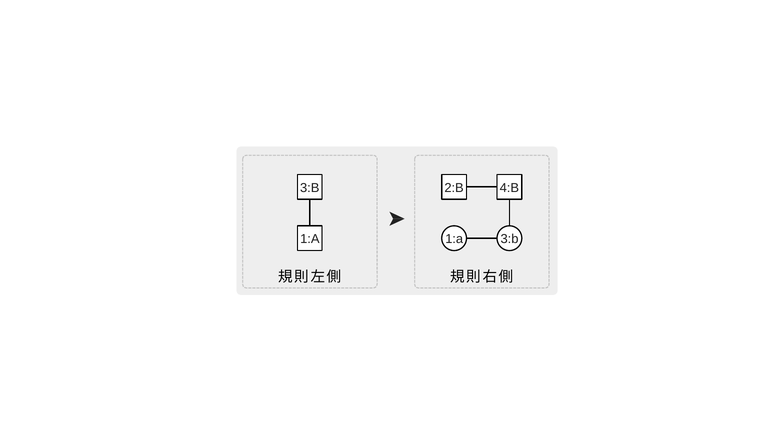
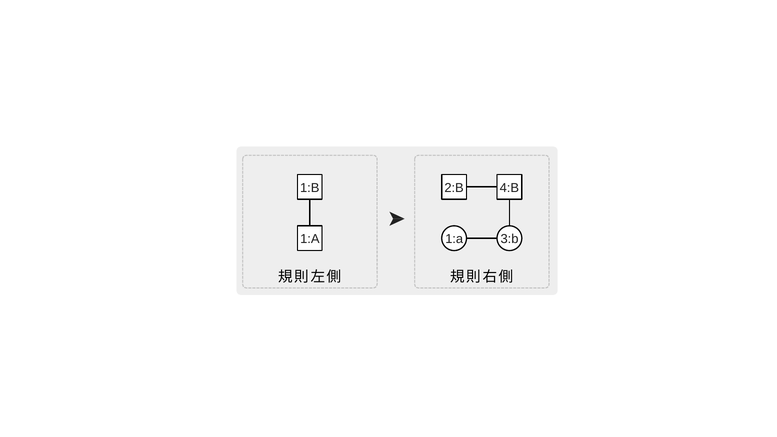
3:B at (310, 188): 3:B -> 1:B
